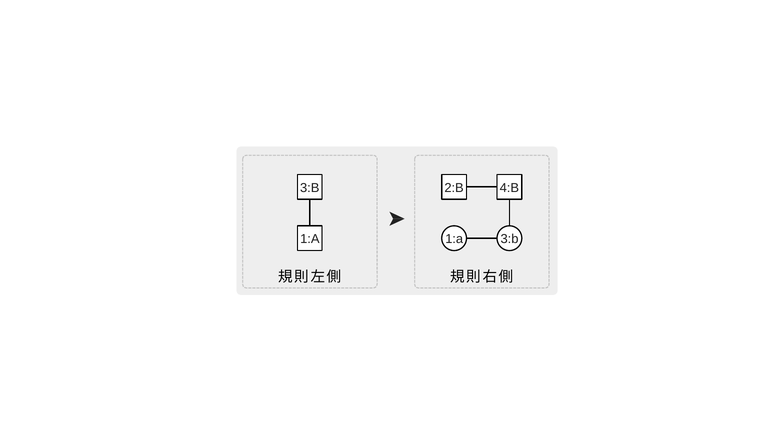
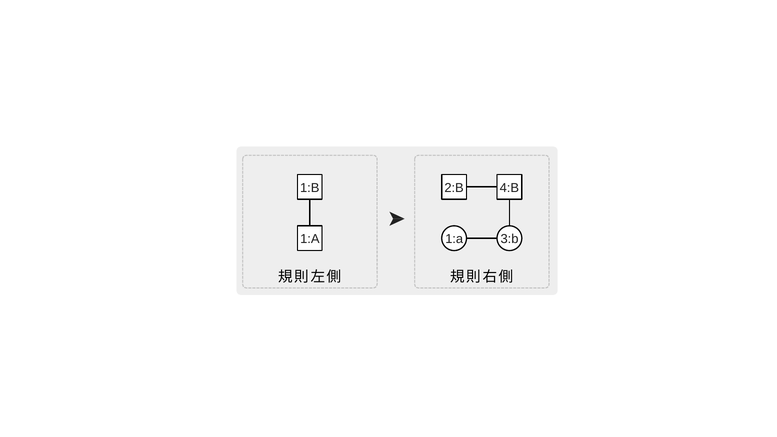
3:B at (310, 188): 3:B -> 1:B
